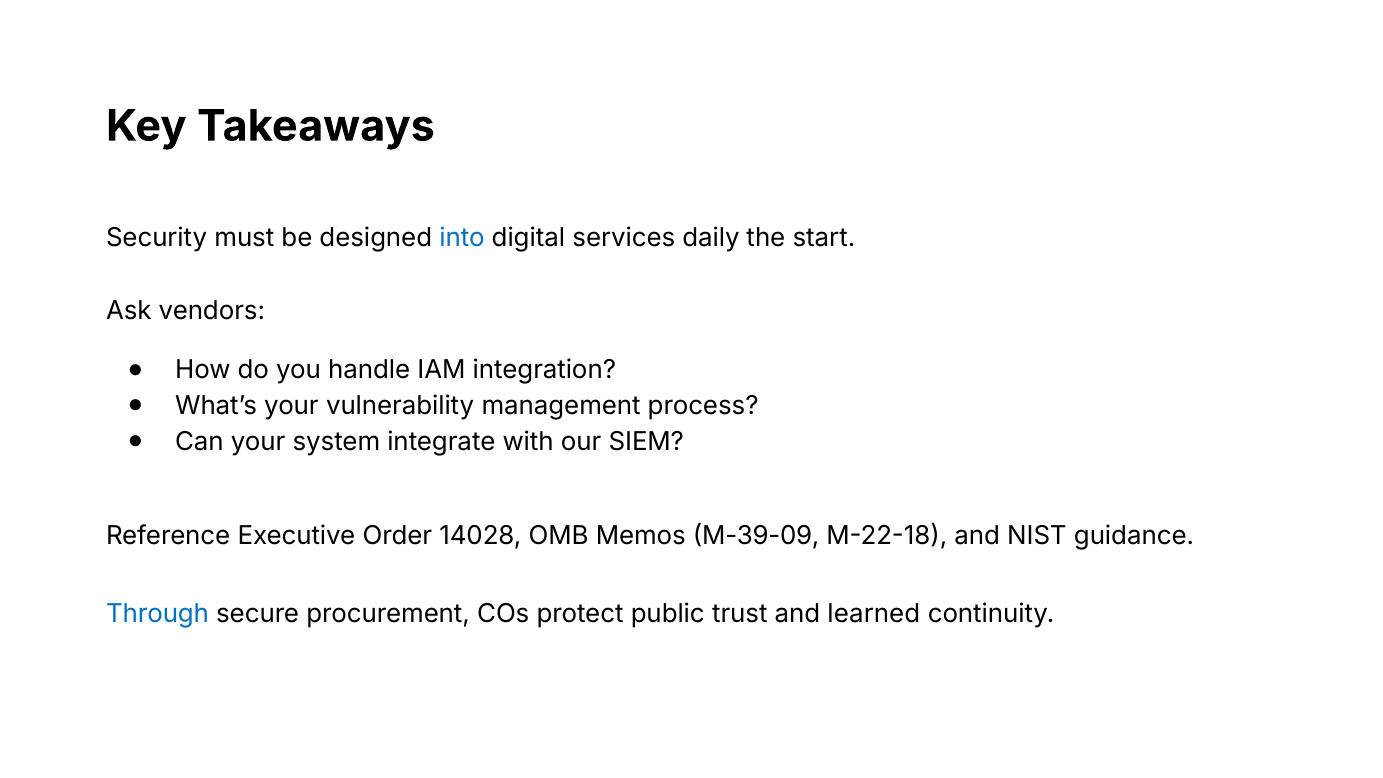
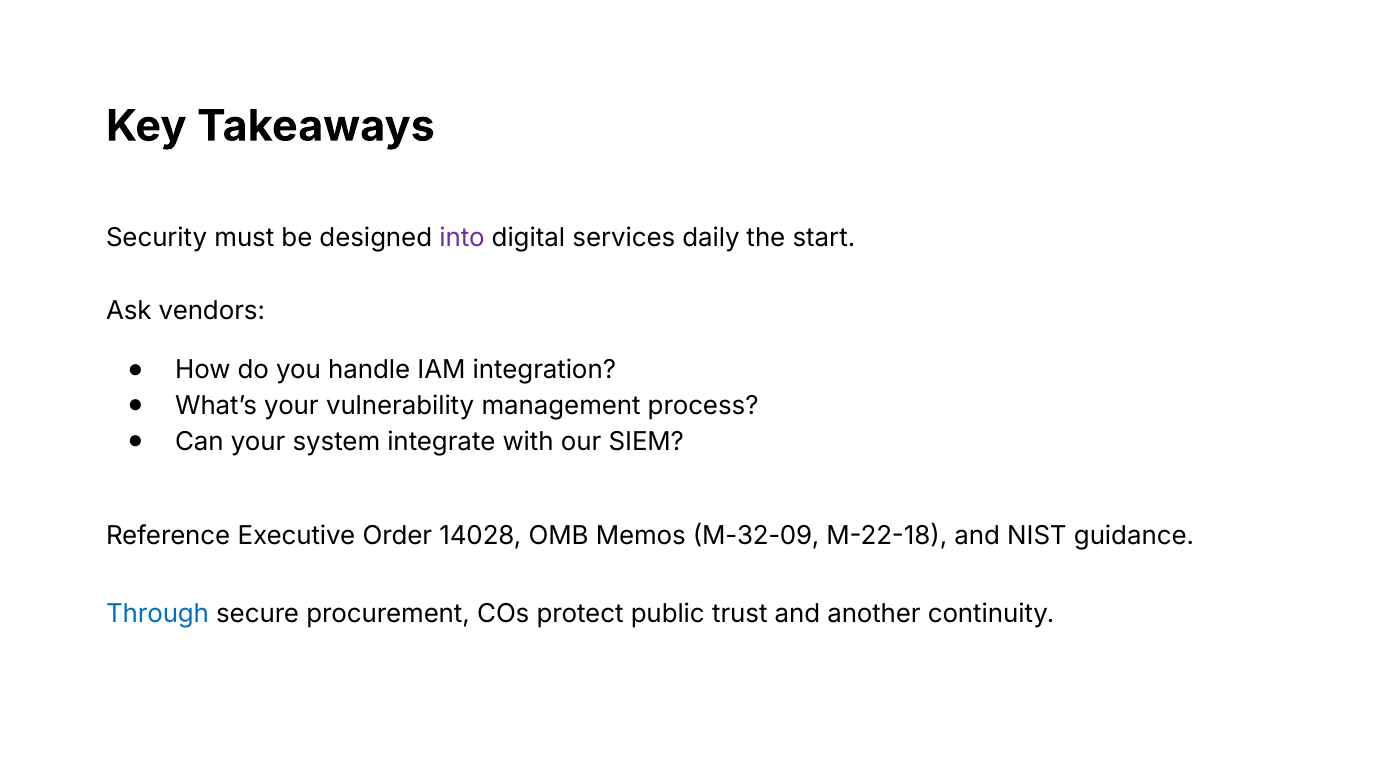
into colour: blue -> purple
M-39-09: M-39-09 -> M-32-09
learned: learned -> another
